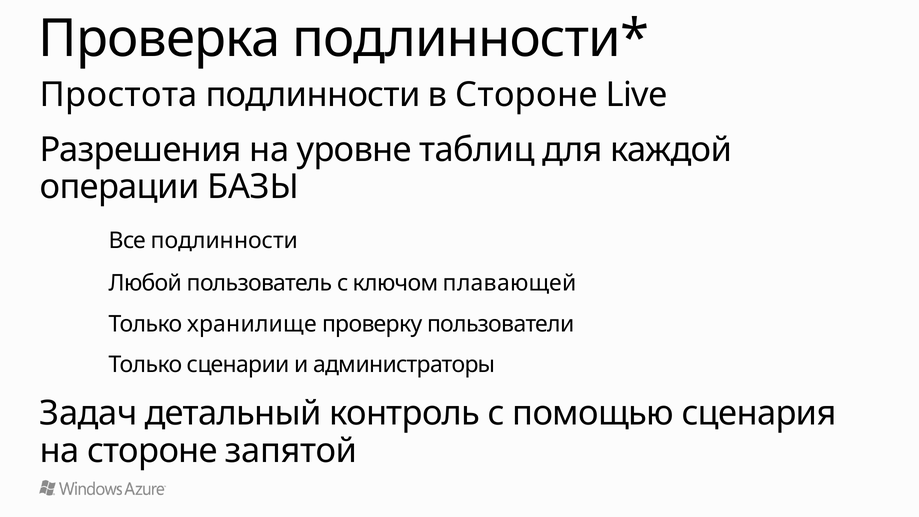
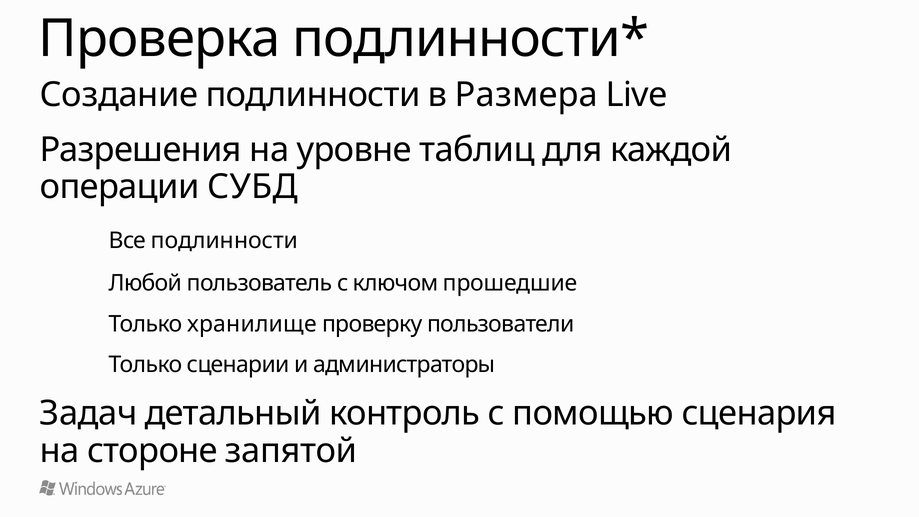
Простота: Простота -> Создание
в Стороне: Стороне -> Размера
БАЗЫ: БАЗЫ -> СУБД
плавающей: плавающей -> прошедшие
